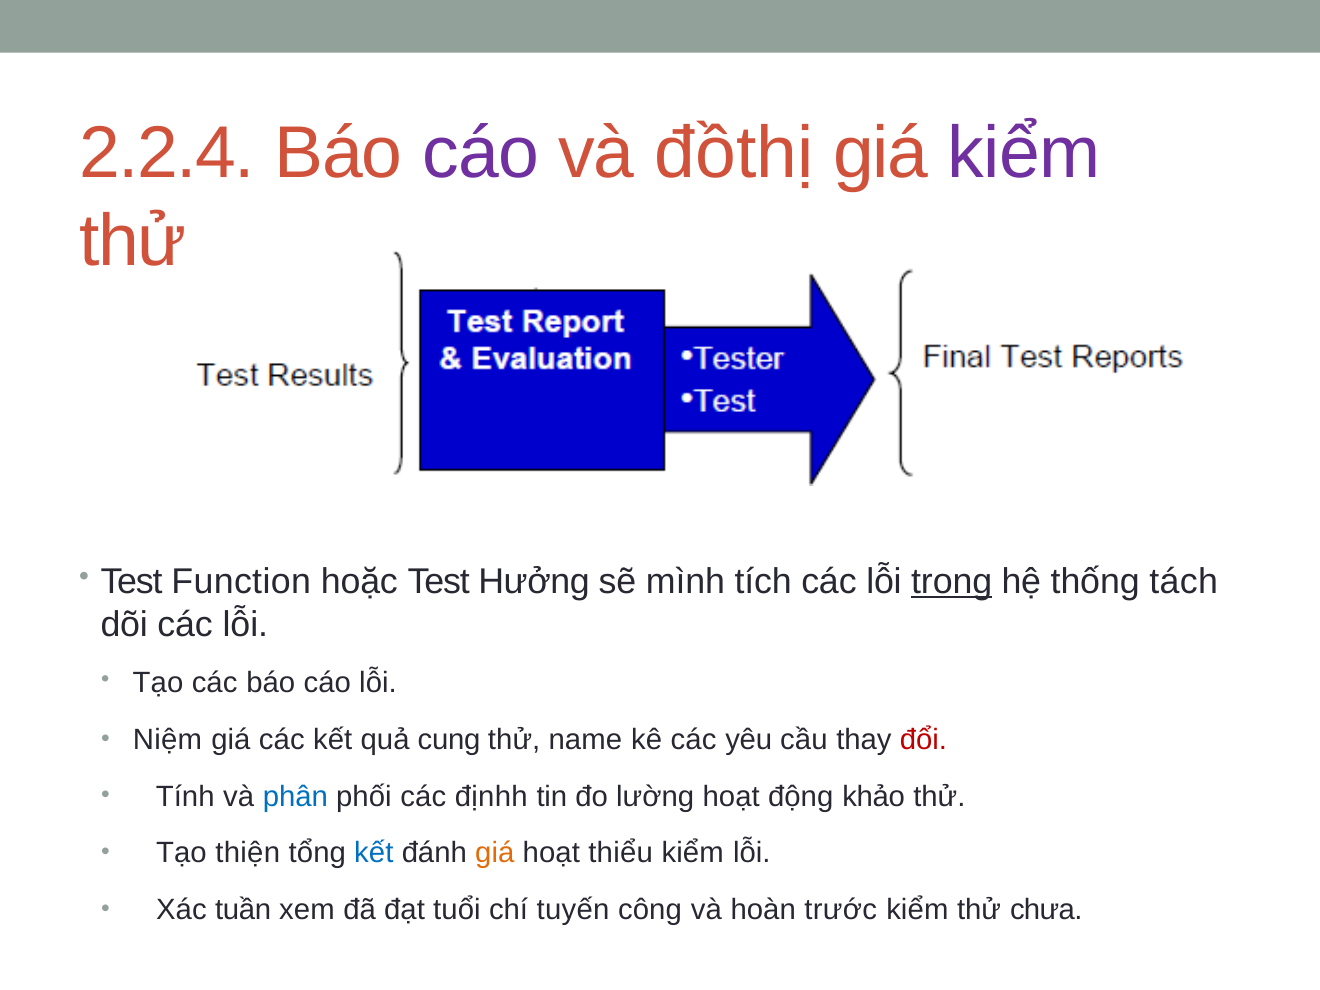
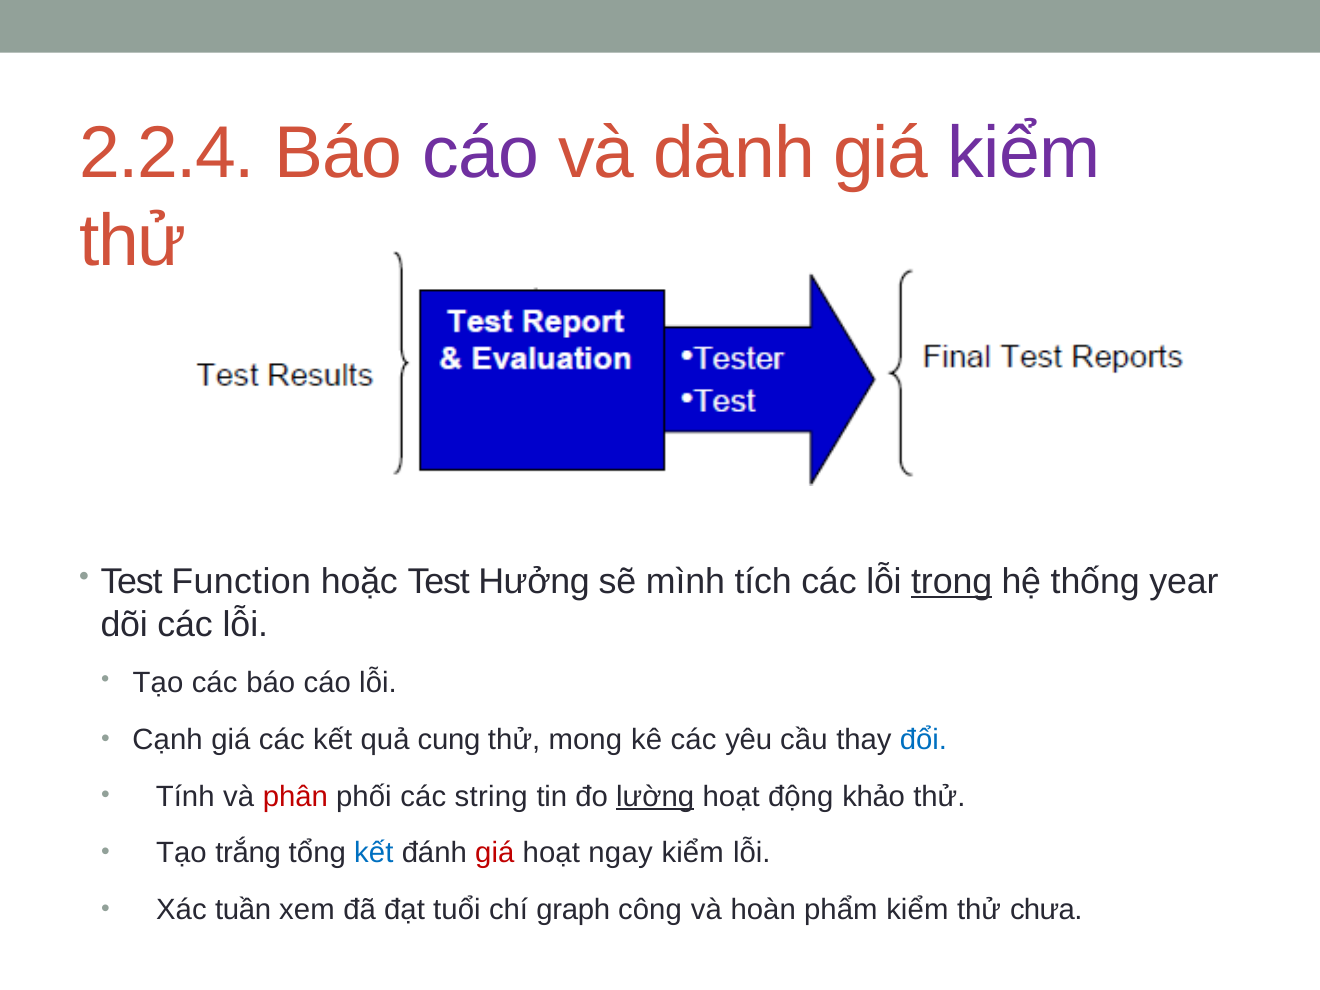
đồthị: đồthị -> dành
tách: tách -> year
Niệm: Niệm -> Cạnh
name: name -> mong
đổi colour: red -> blue
phân colour: blue -> red
địnhh: địnhh -> string
lường underline: none -> present
thiện: thiện -> trắng
giá at (495, 853) colour: orange -> red
thiểu: thiểu -> ngay
tuyến: tuyến -> graph
trước: trước -> phẩm
